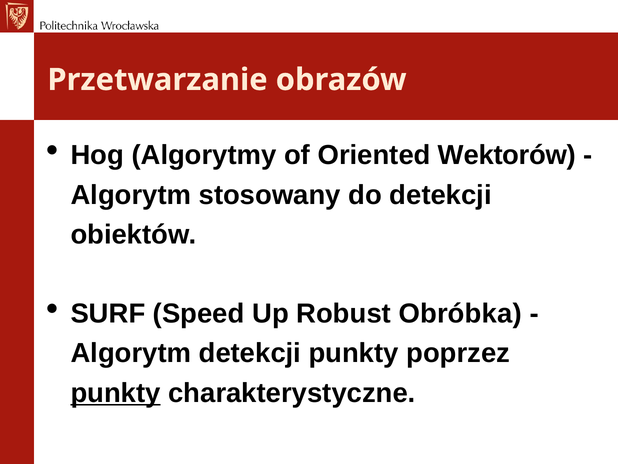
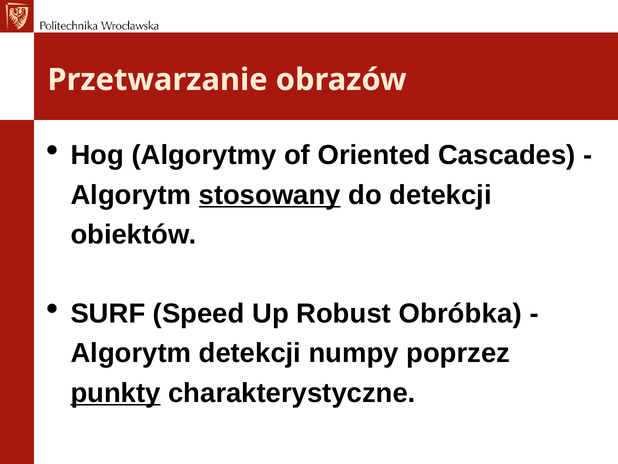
Wektorów: Wektorów -> Cascades
stosowany underline: none -> present
detekcji punkty: punkty -> numpy
